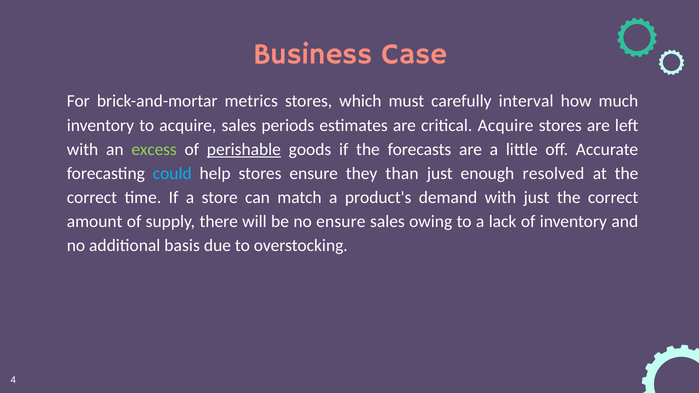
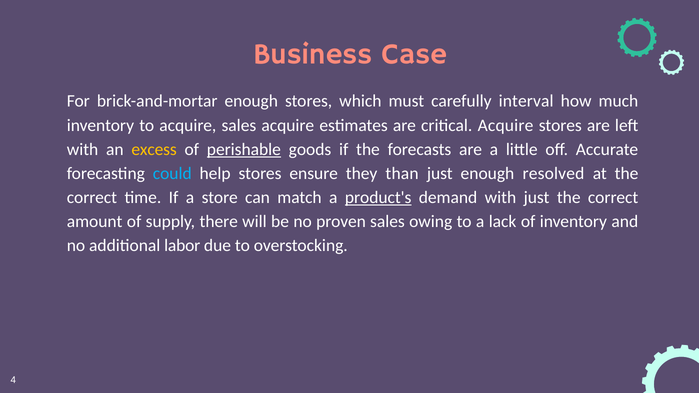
brick-and-mortar metrics: metrics -> enough
sales periods: periods -> acquire
excess colour: light green -> yellow
product's underline: none -> present
no ensure: ensure -> proven
basis: basis -> labor
